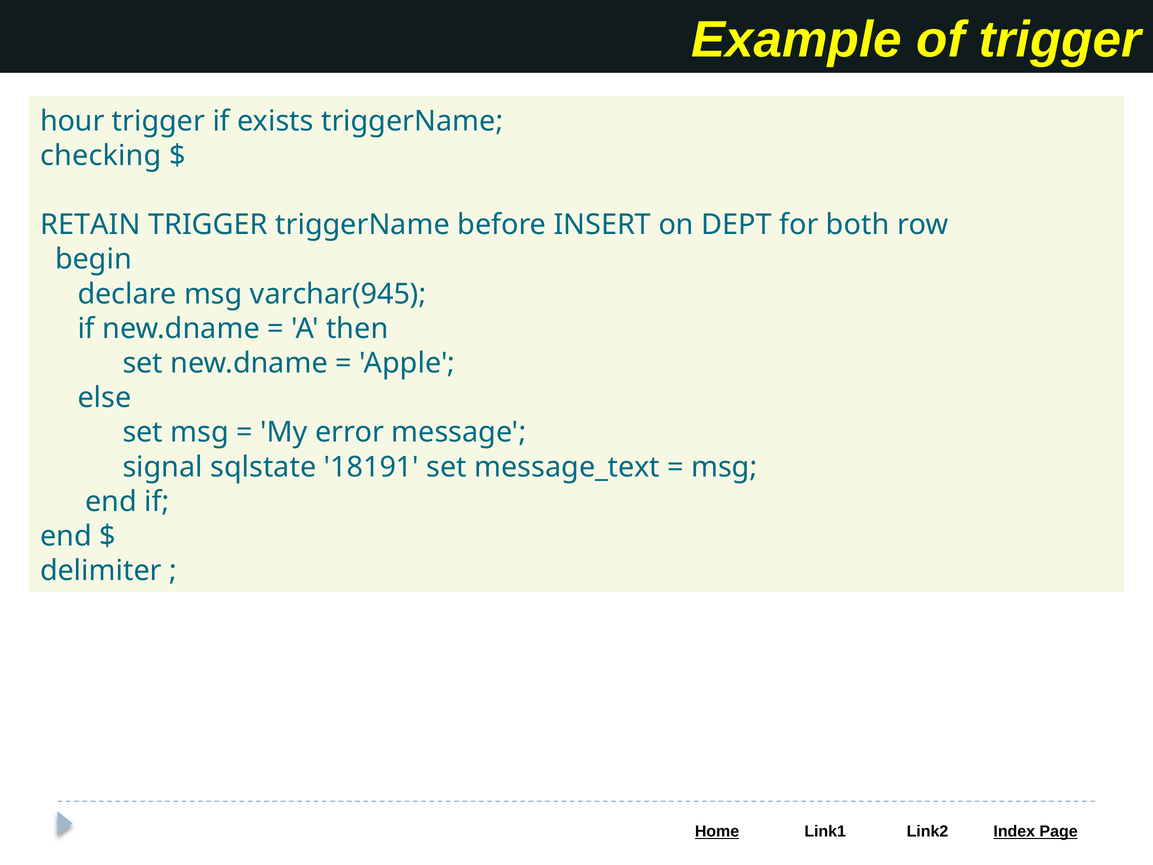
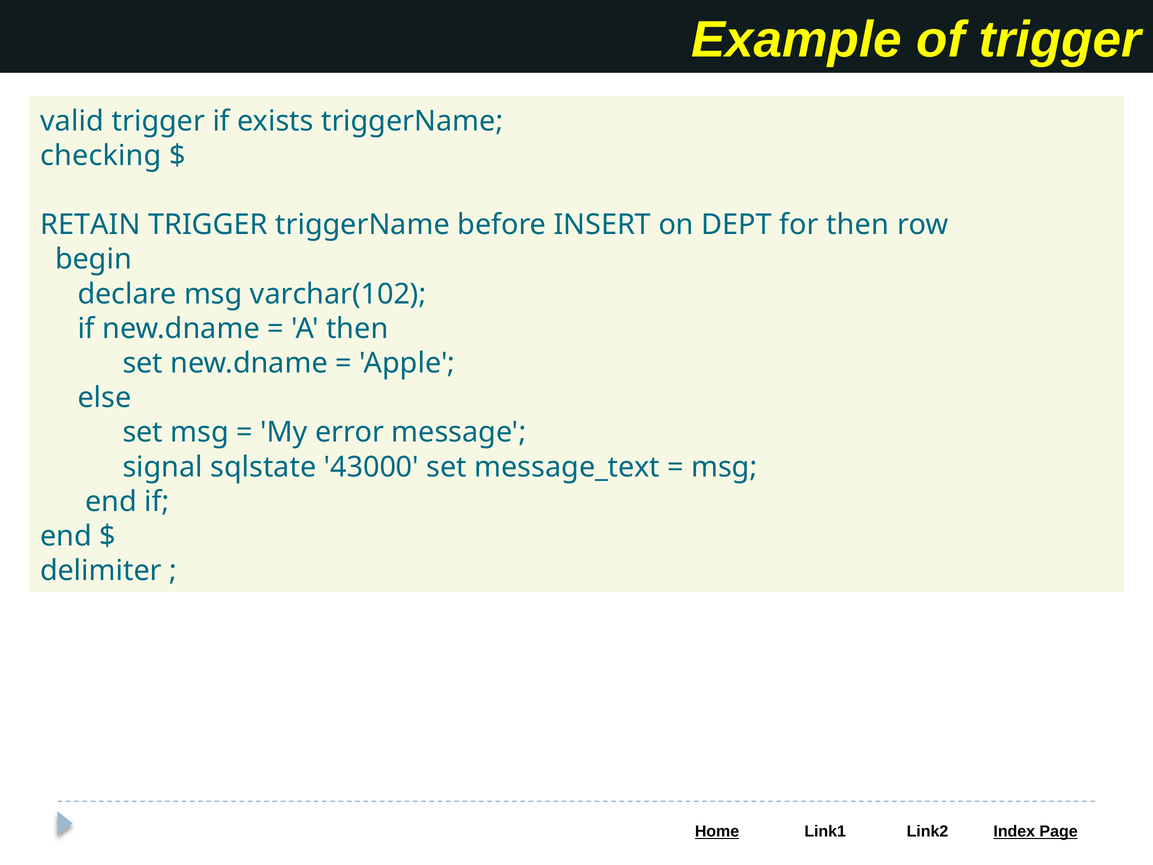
hour: hour -> valid
for both: both -> then
varchar(945: varchar(945 -> varchar(102
18191: 18191 -> 43000
